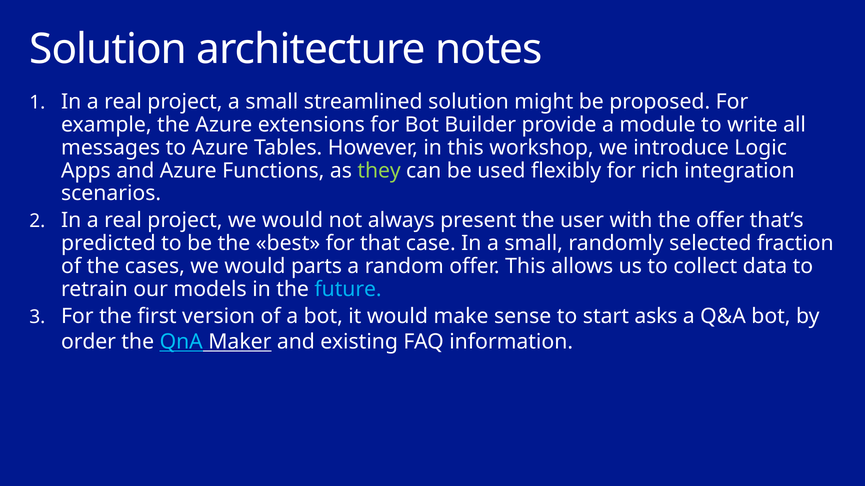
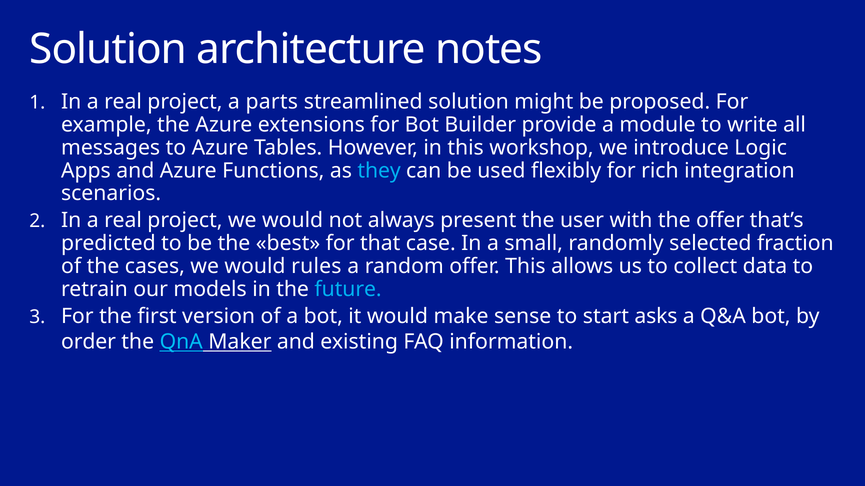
project a small: small -> parts
they colour: light green -> light blue
parts: parts -> rules
